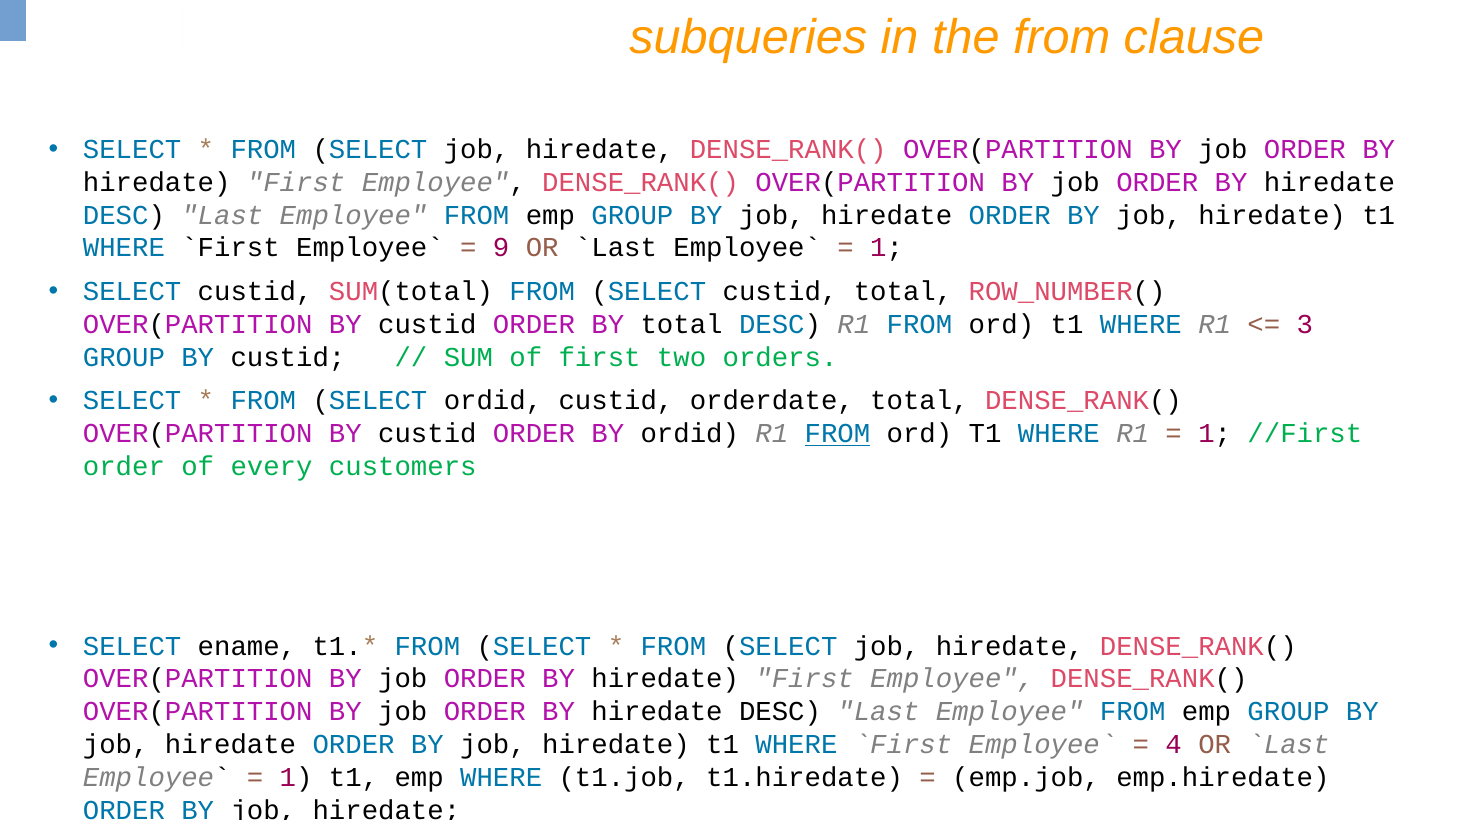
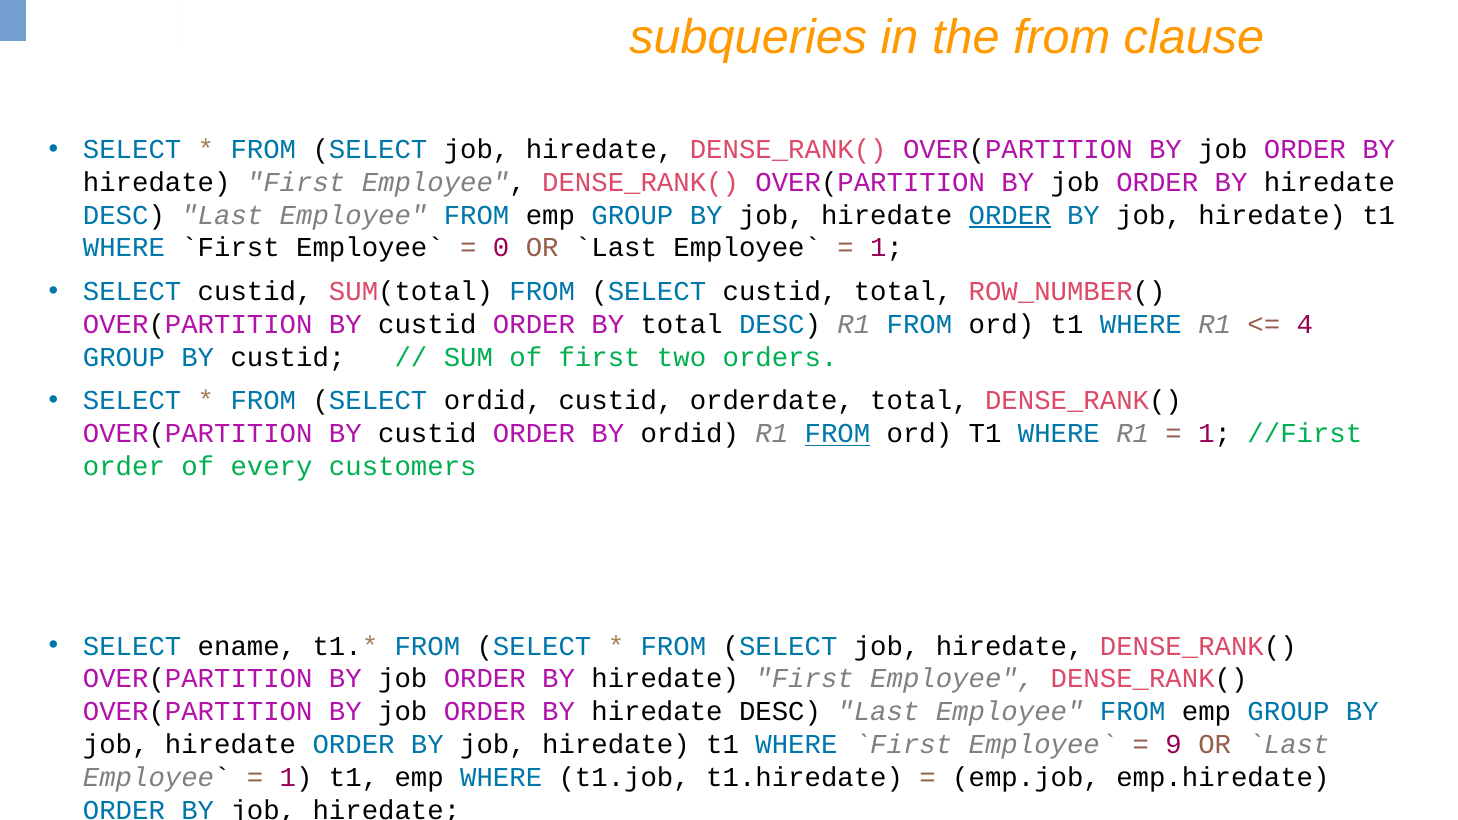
ORDER at (1010, 215) underline: none -> present
9: 9 -> 0
3: 3 -> 4
4: 4 -> 9
